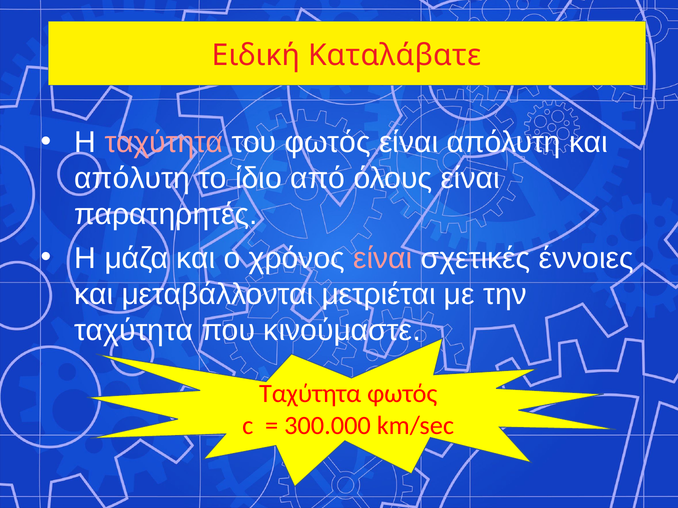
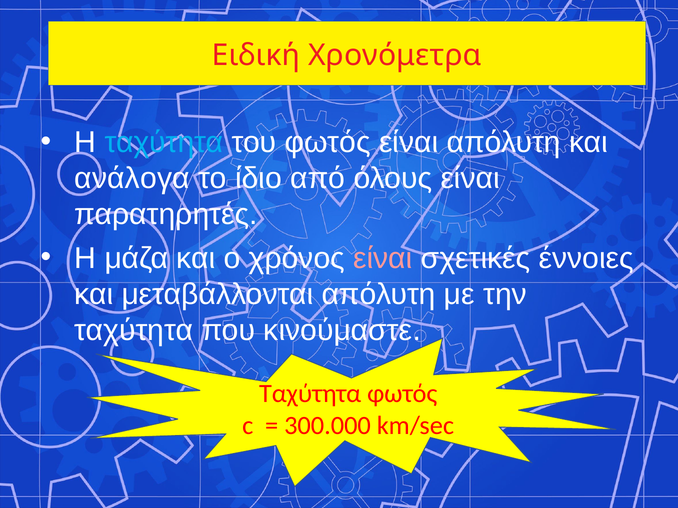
Καταλάβατε: Καταλάβατε -> Χρονόμετρα
ταχύτητα at (164, 142) colour: pink -> light blue
απόλυτη at (132, 178): απόλυτη -> ανάλογα
μεταβάλλονται μετριέται: μετριέται -> απόλυτη
